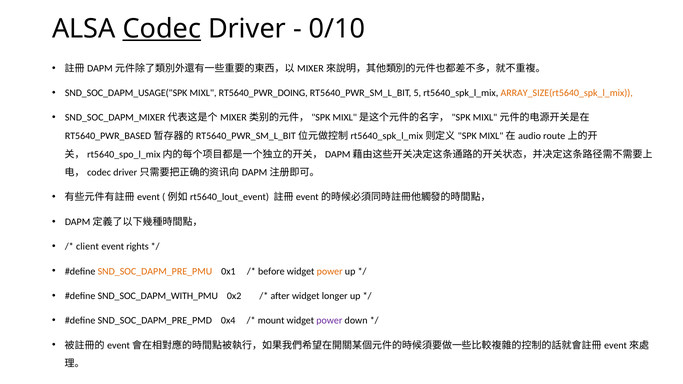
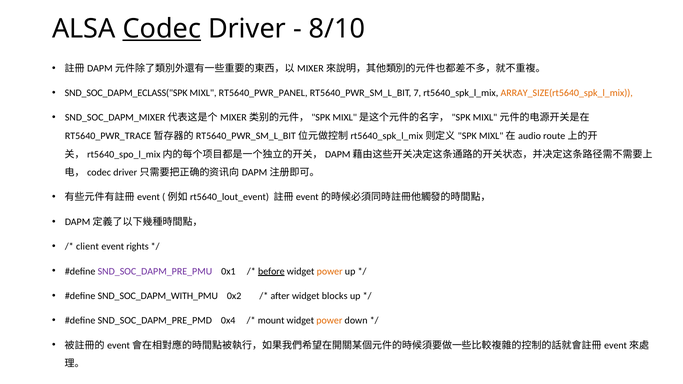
0/10: 0/10 -> 8/10
SND_SOC_DAPM_USAGE("SPK: SND_SOC_DAPM_USAGE("SPK -> SND_SOC_DAPM_ECLASS("SPK
RT5640_PWR_DOING: RT5640_PWR_DOING -> RT5640_PWR_PANEL
5: 5 -> 7
RT5640_PWR_BASED: RT5640_PWR_BASED -> RT5640_PWR_TRACE
SND_SOC_DAPM_PRE_PMU colour: orange -> purple
before underline: none -> present
longer: longer -> blocks
power at (329, 321) colour: purple -> orange
